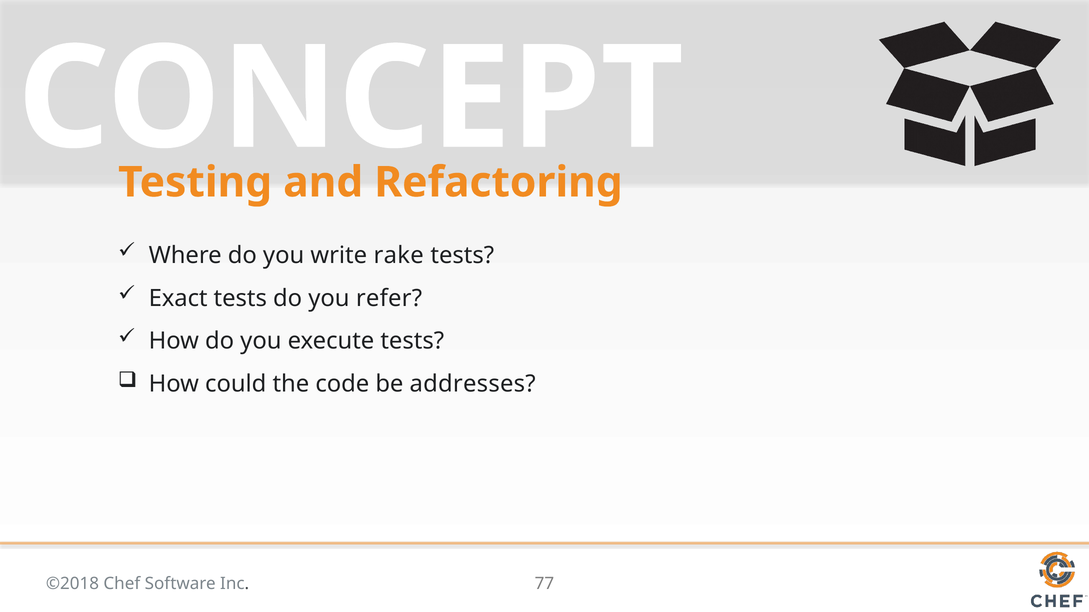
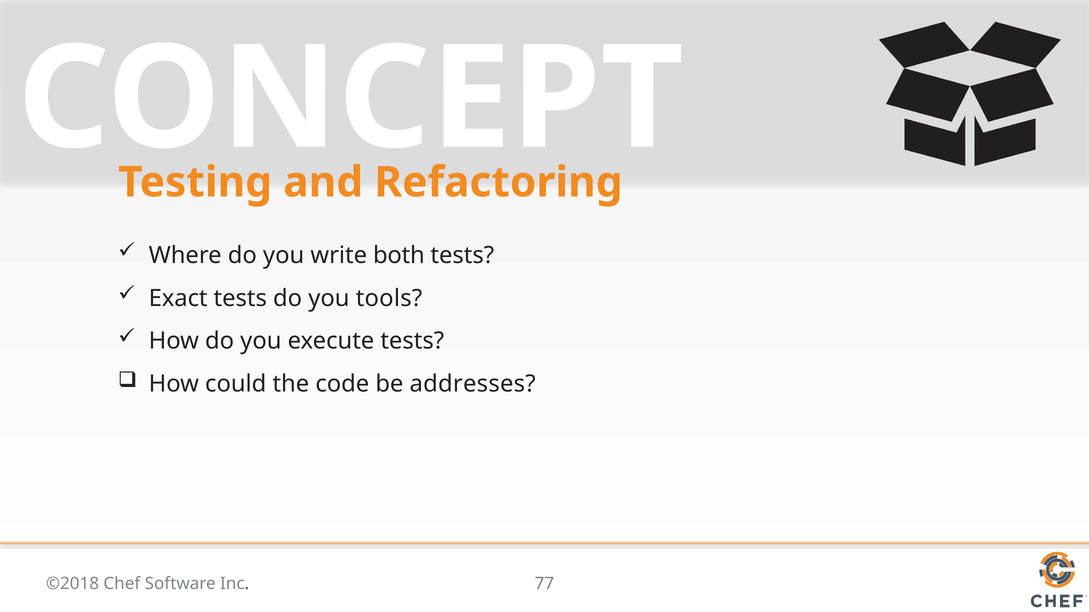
rake: rake -> both
refer: refer -> tools
